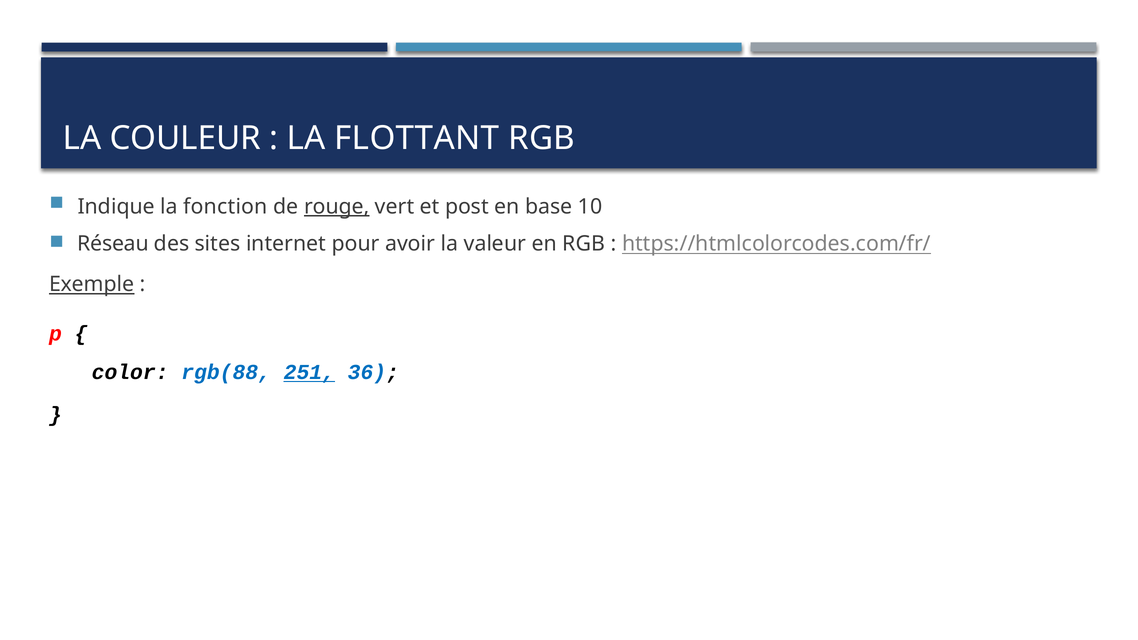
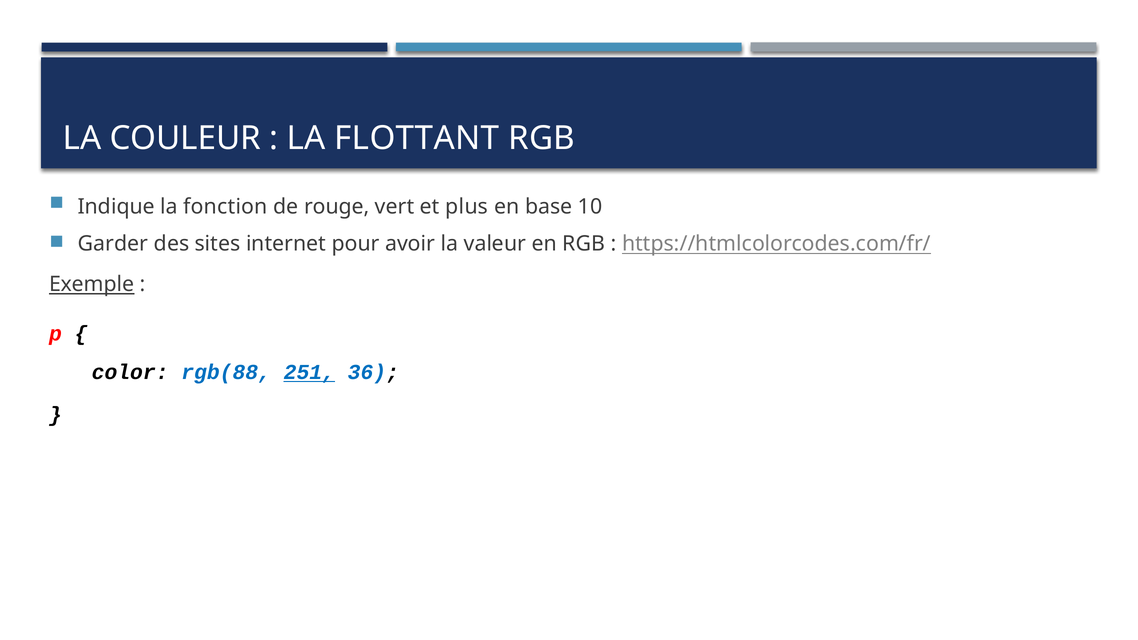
rouge underline: present -> none
post: post -> plus
Réseau: Réseau -> Garder
